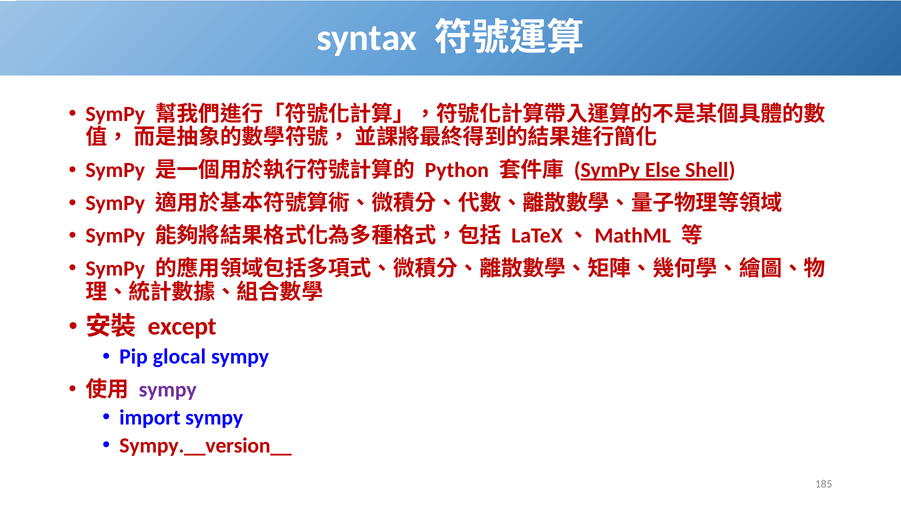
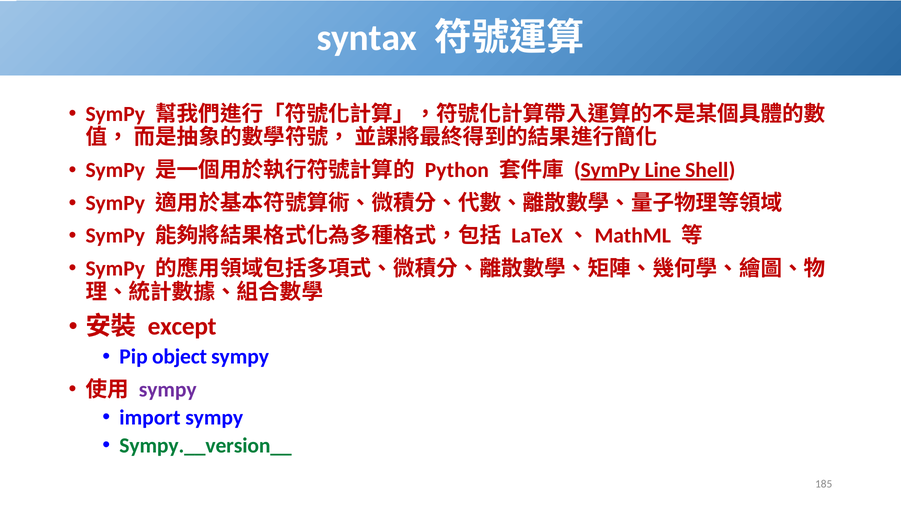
Else: Else -> Line
glocal: glocal -> object
Sympy.__version__ colour: red -> green
